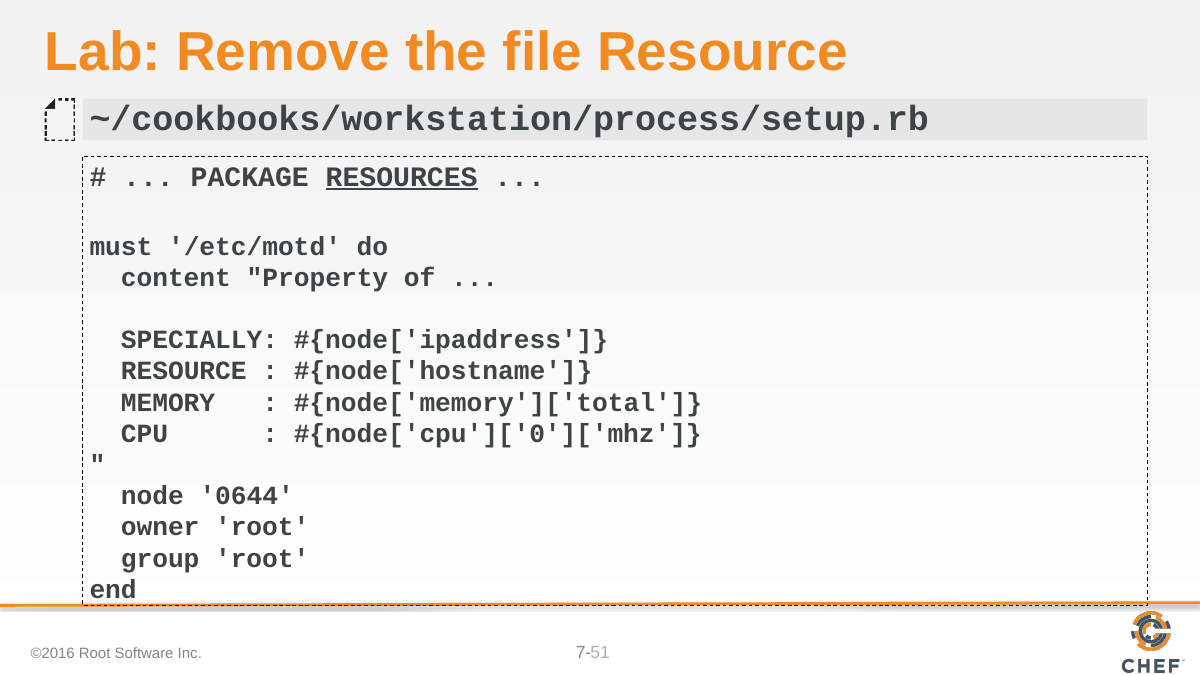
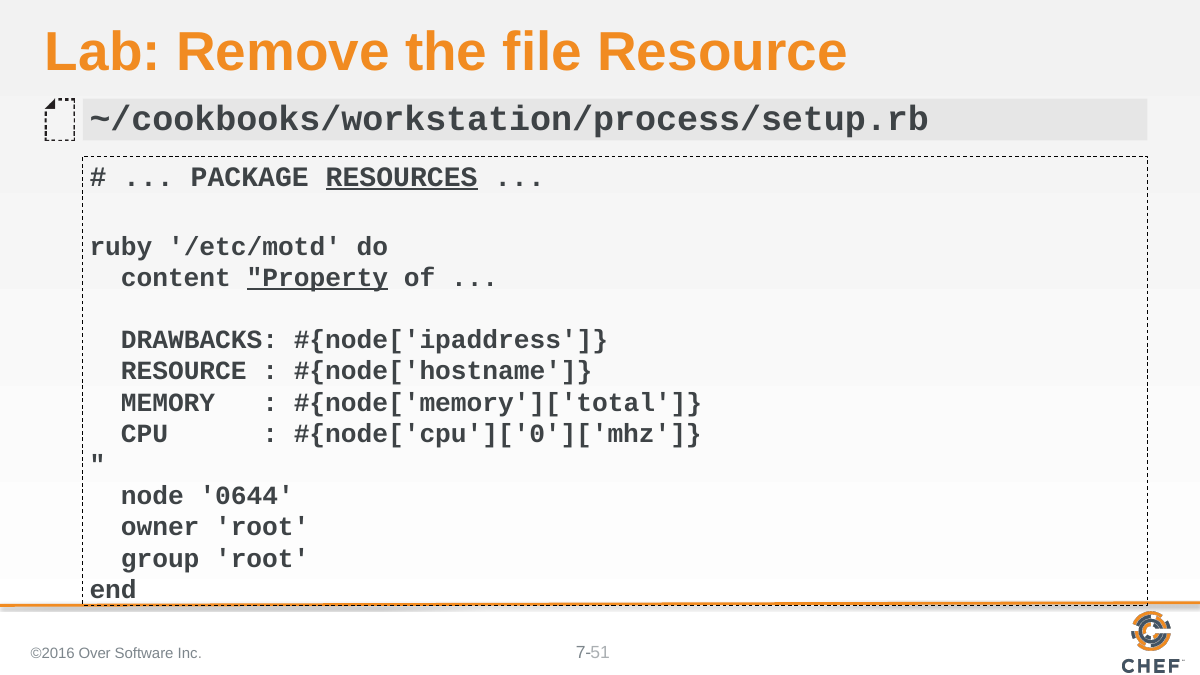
must: must -> ruby
Property underline: none -> present
SPECIALLY: SPECIALLY -> DRAWBACKS
©2016 Root: Root -> Over
